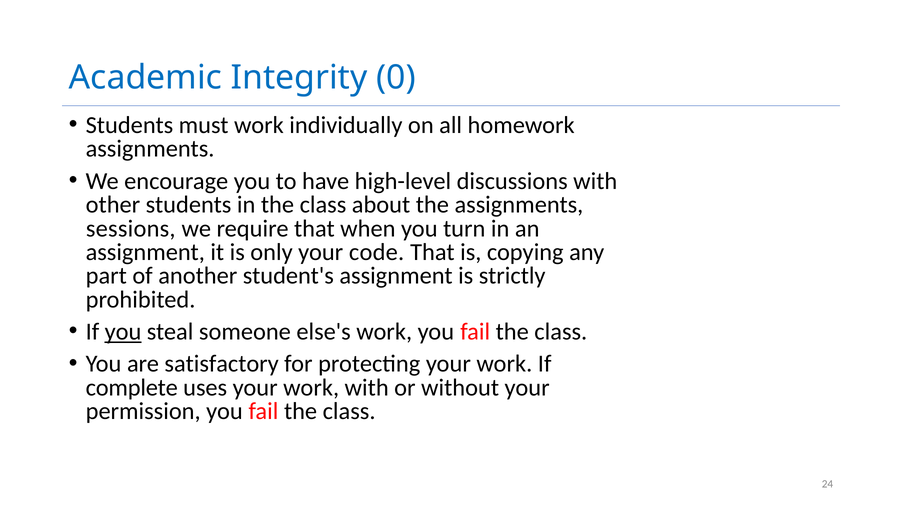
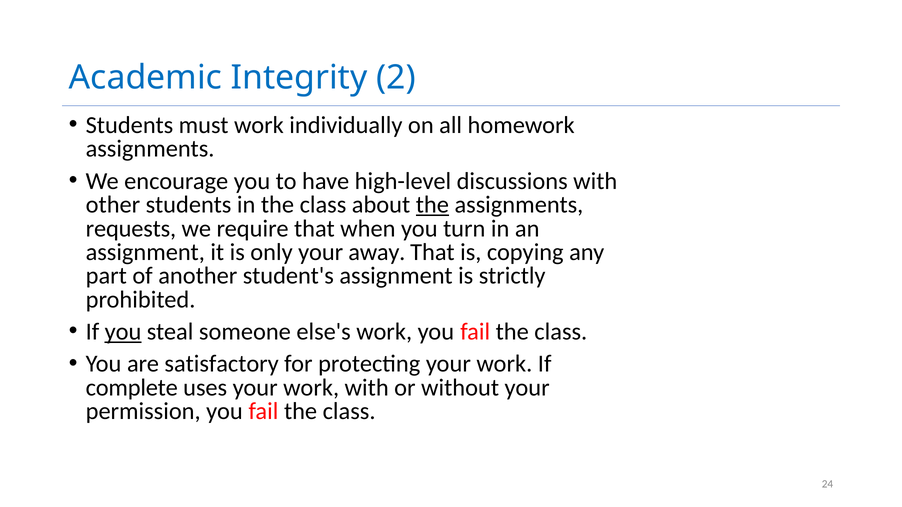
0: 0 -> 2
the at (432, 205) underline: none -> present
sessions: sessions -> requests
code: code -> away
